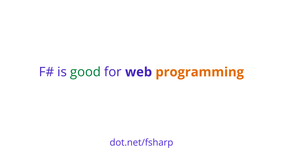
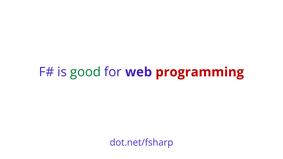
programming colour: orange -> red
